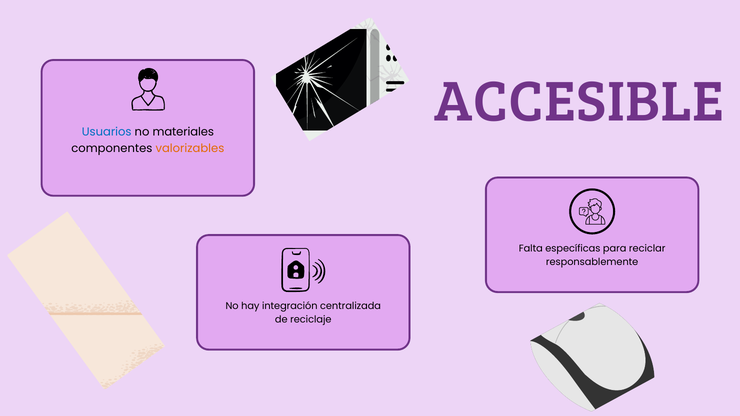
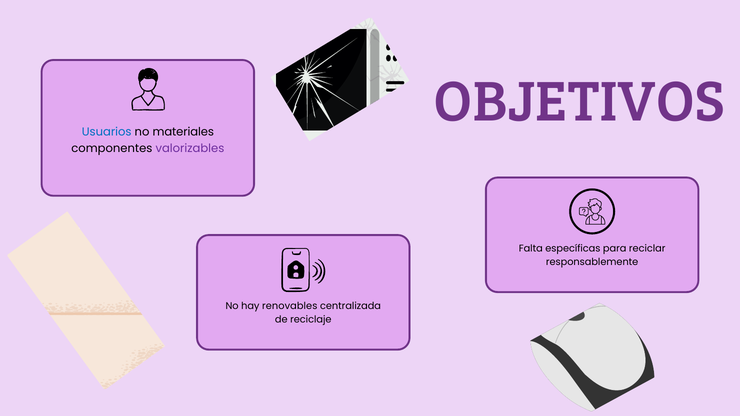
ACCESIBLE: ACCESIBLE -> OBJETIVOS
valorizables colour: orange -> purple
integración: integración -> renovables
